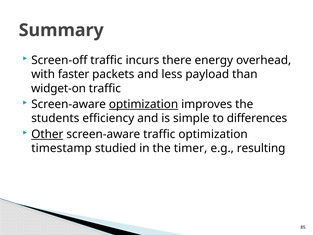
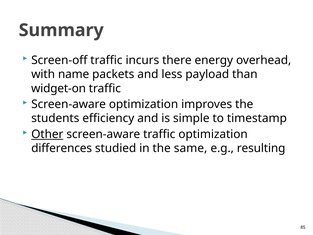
faster: faster -> name
optimization at (144, 104) underline: present -> none
differences: differences -> timestamp
timestamp: timestamp -> differences
timer: timer -> same
